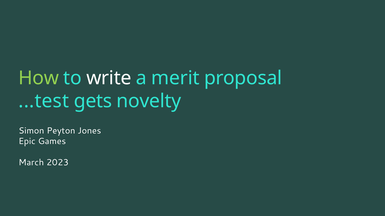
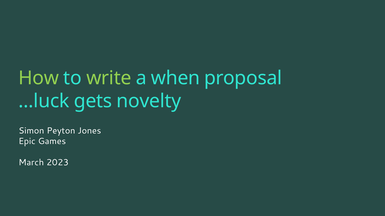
write colour: white -> light green
merit: merit -> when
...test: ...test -> ...luck
